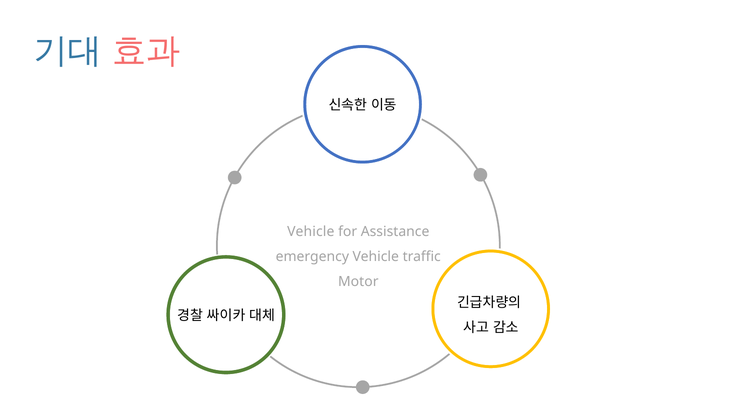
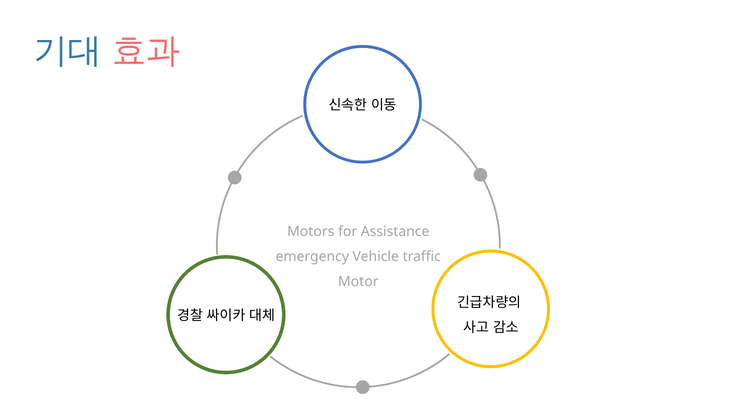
Vehicle at (311, 232): Vehicle -> Motors
